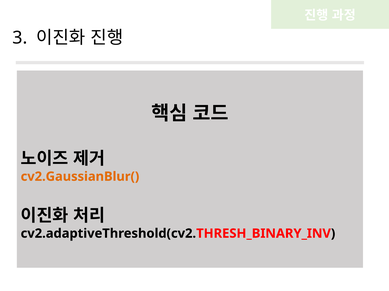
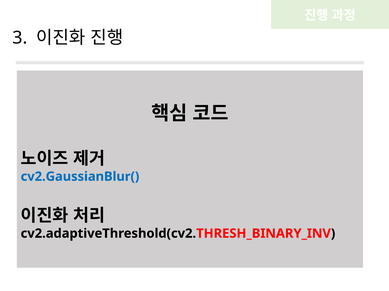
cv2.GaussianBlur( colour: orange -> blue
